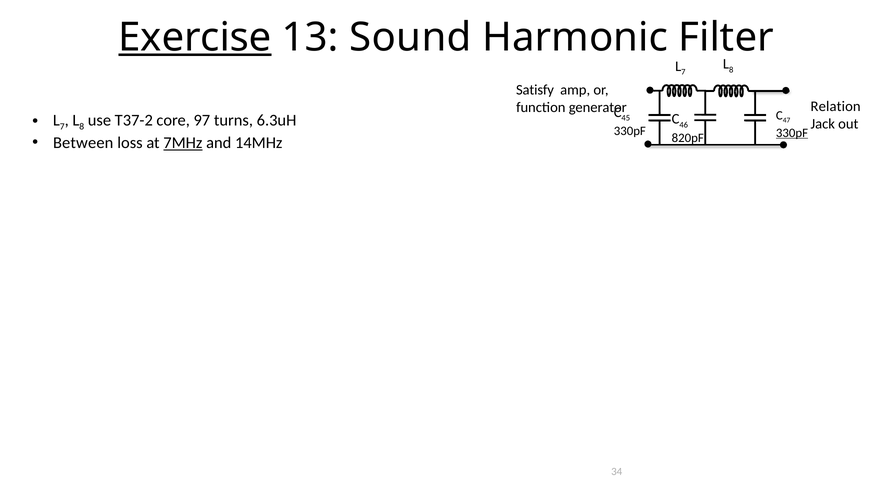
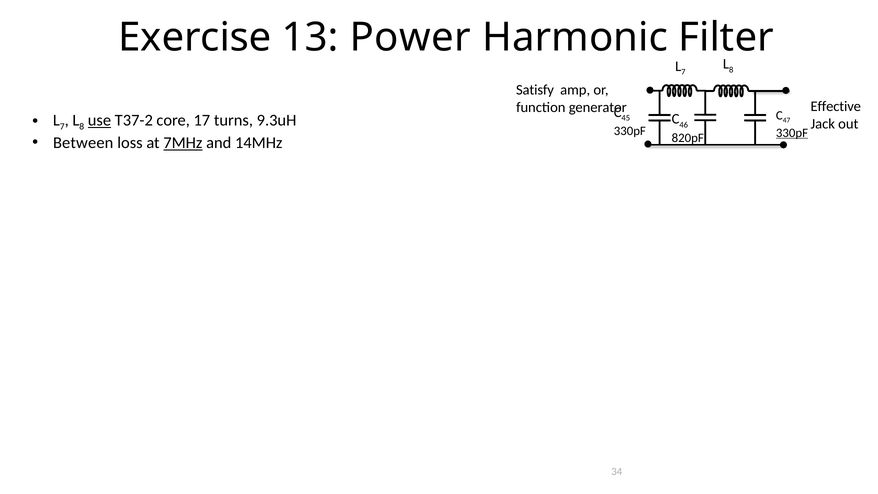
Exercise underline: present -> none
Sound: Sound -> Power
Relation: Relation -> Effective
use underline: none -> present
97: 97 -> 17
6.3uH: 6.3uH -> 9.3uH
